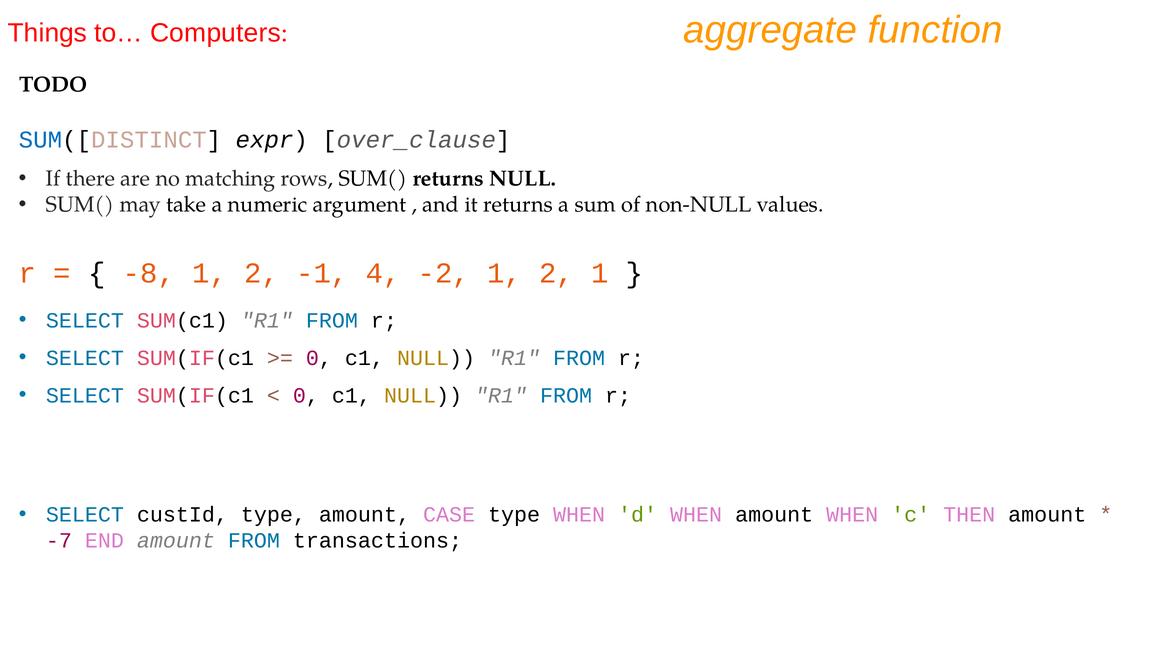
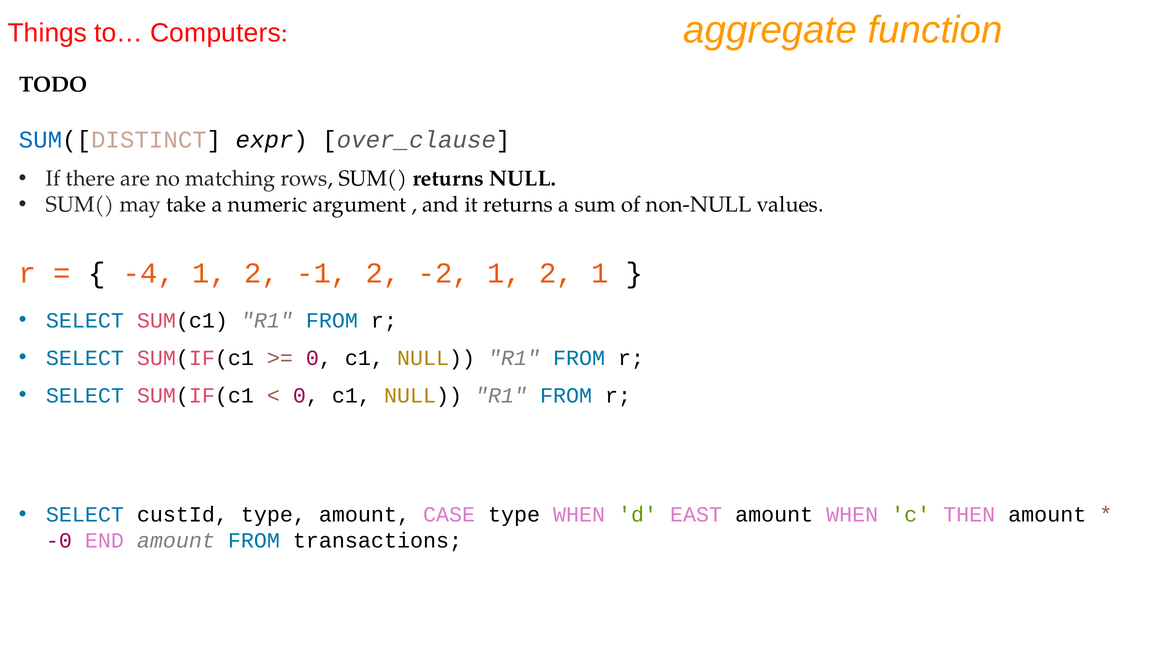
-8: -8 -> -4
-1 4: 4 -> 2
d WHEN: WHEN -> EAST
-7: -7 -> -0
